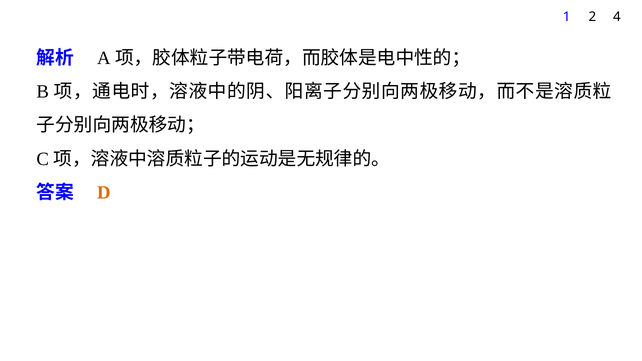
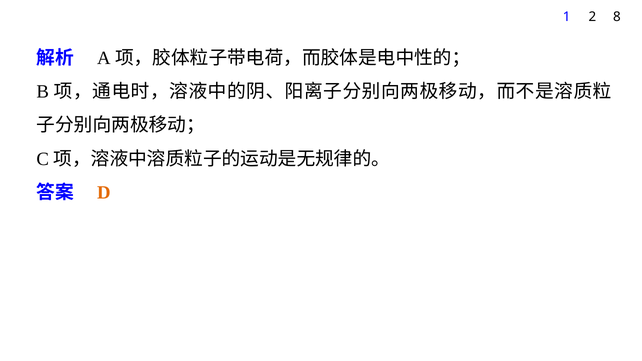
4: 4 -> 8
